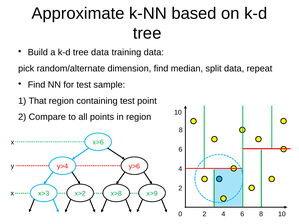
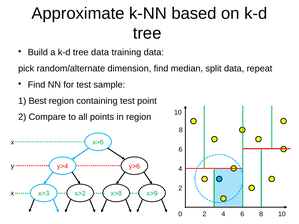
That: That -> Best
